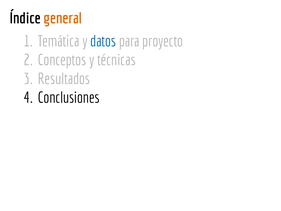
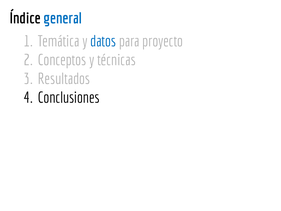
general colour: orange -> blue
